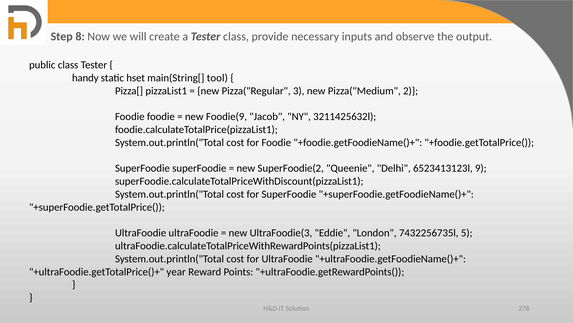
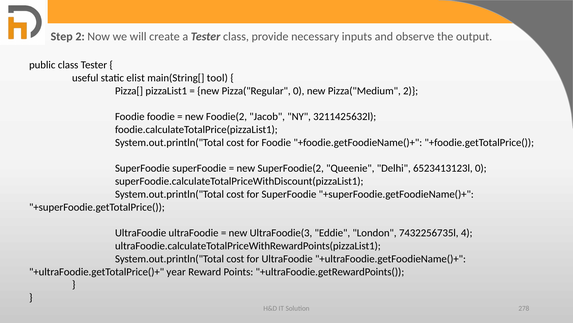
Step 8: 8 -> 2
handy: handy -> useful
hset: hset -> elist
Pizza("Regular 3: 3 -> 0
Foodie(9: Foodie(9 -> Foodie(2
6523413123l 9: 9 -> 0
5: 5 -> 4
